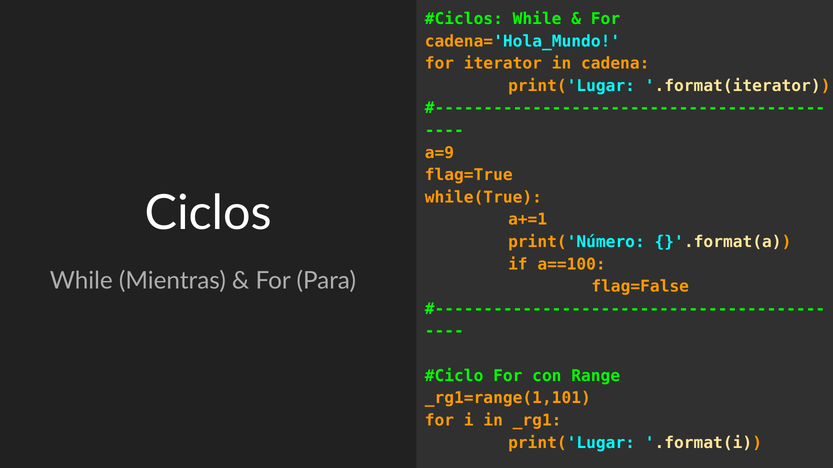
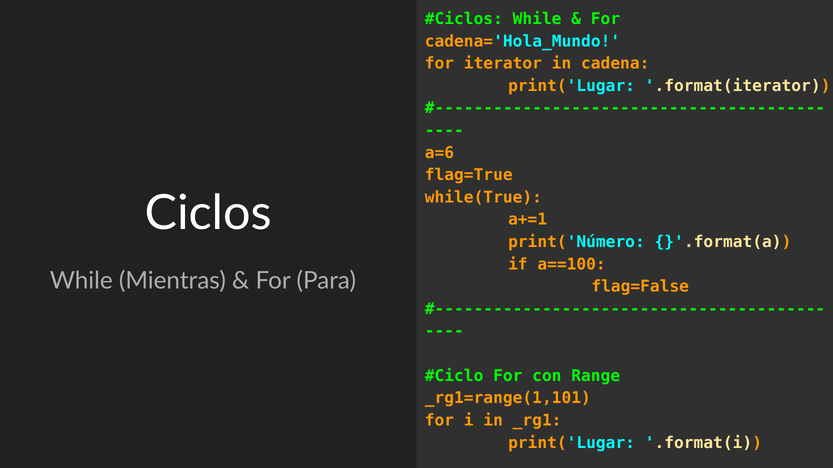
a=9: a=9 -> a=6
